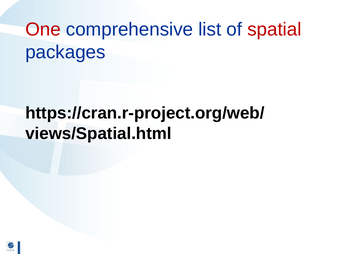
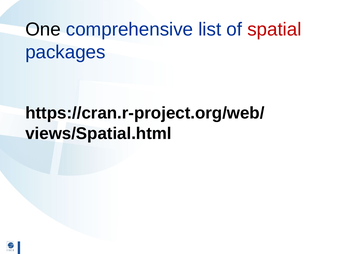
One colour: red -> black
